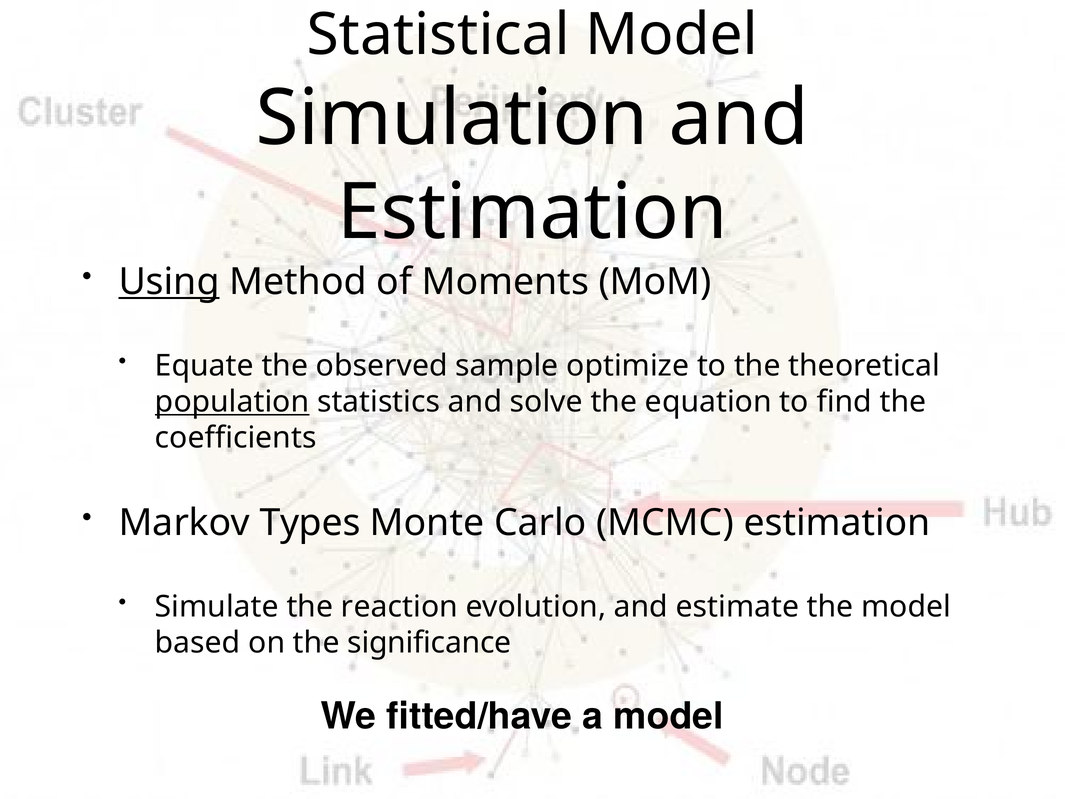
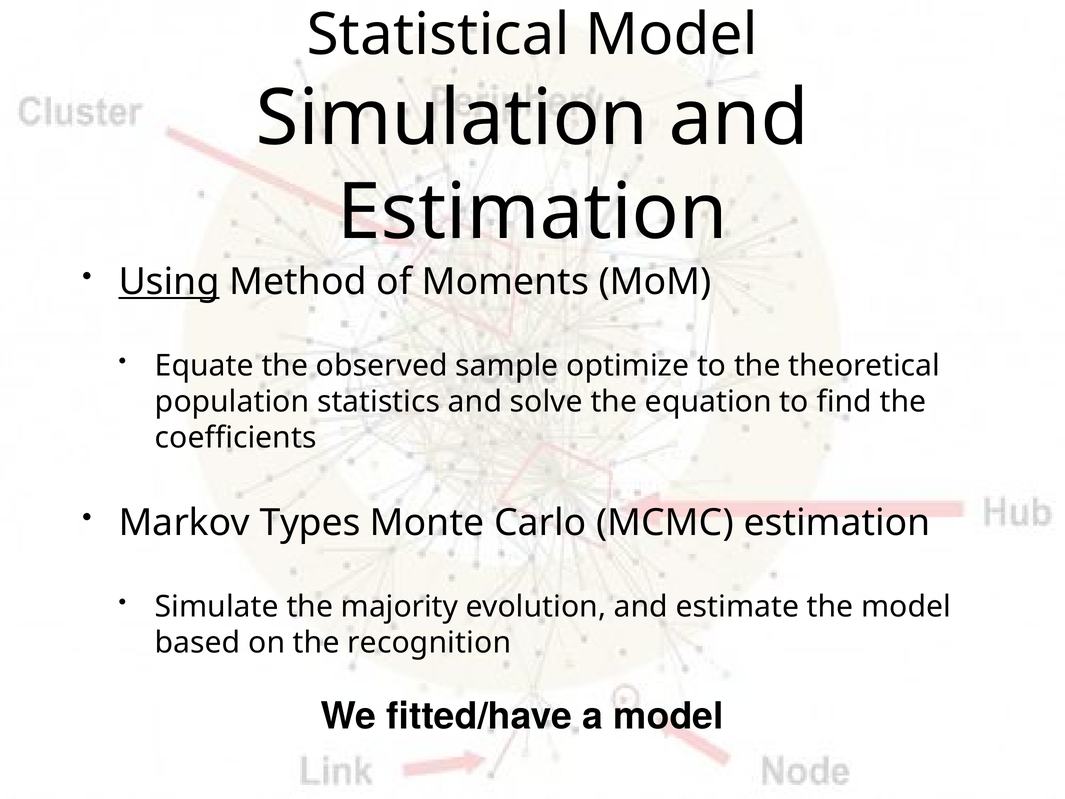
population underline: present -> none
reaction: reaction -> majority
significance: significance -> recognition
